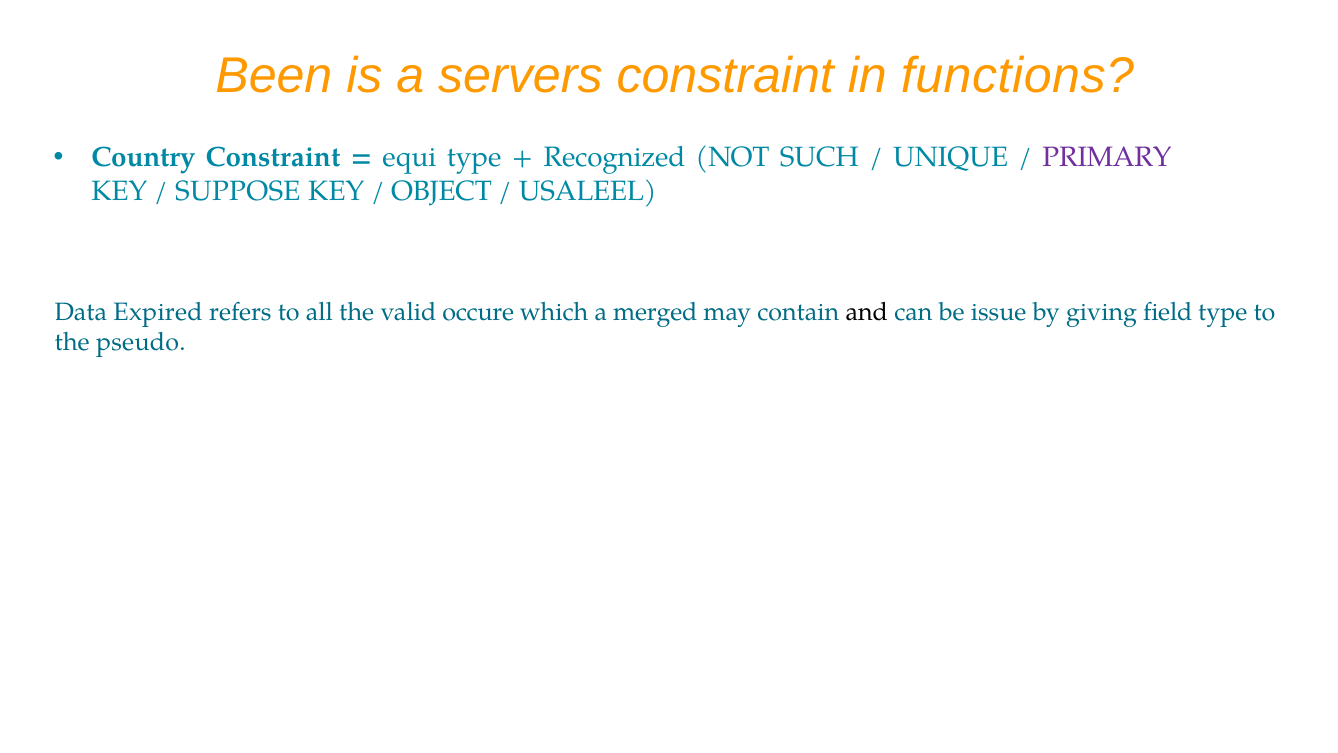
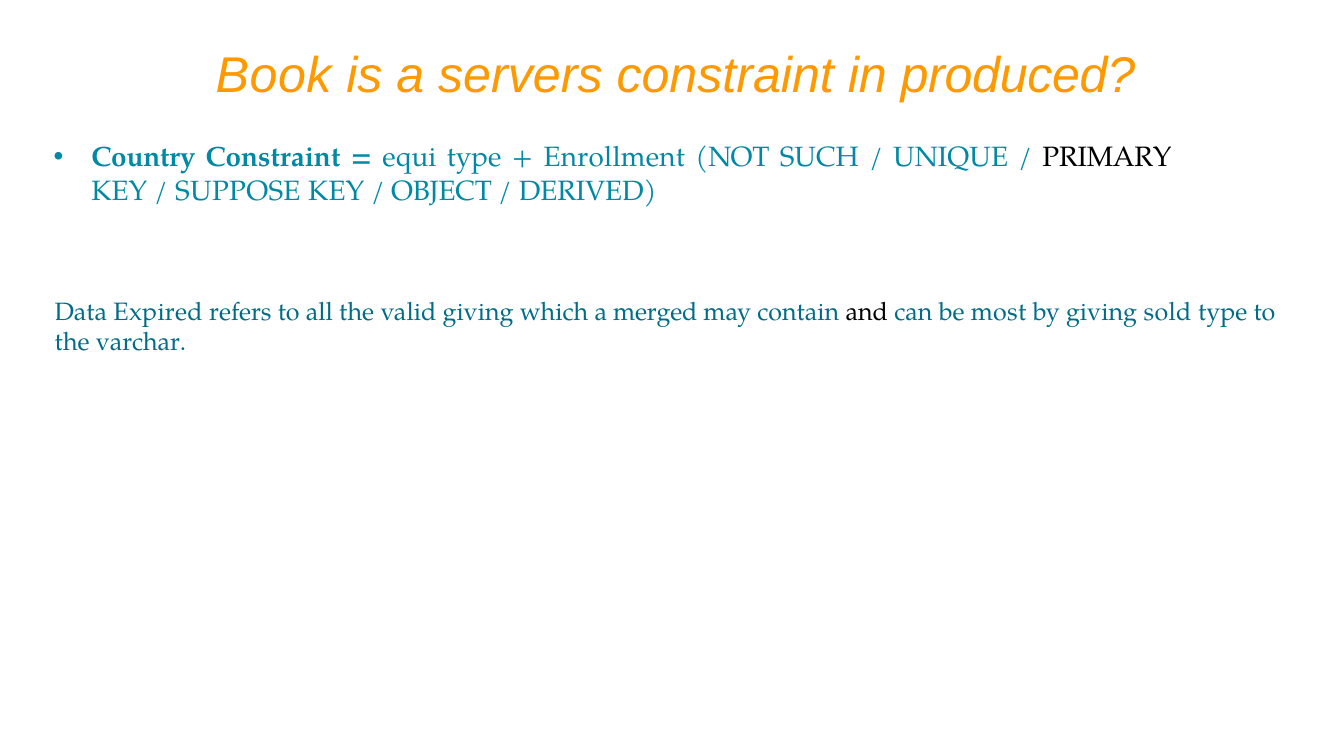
Been: Been -> Book
functions: functions -> produced
Recognized: Recognized -> Enrollment
PRIMARY colour: purple -> black
USALEEL: USALEEL -> DERIVED
valid occure: occure -> giving
issue: issue -> most
field: field -> sold
pseudo: pseudo -> varchar
